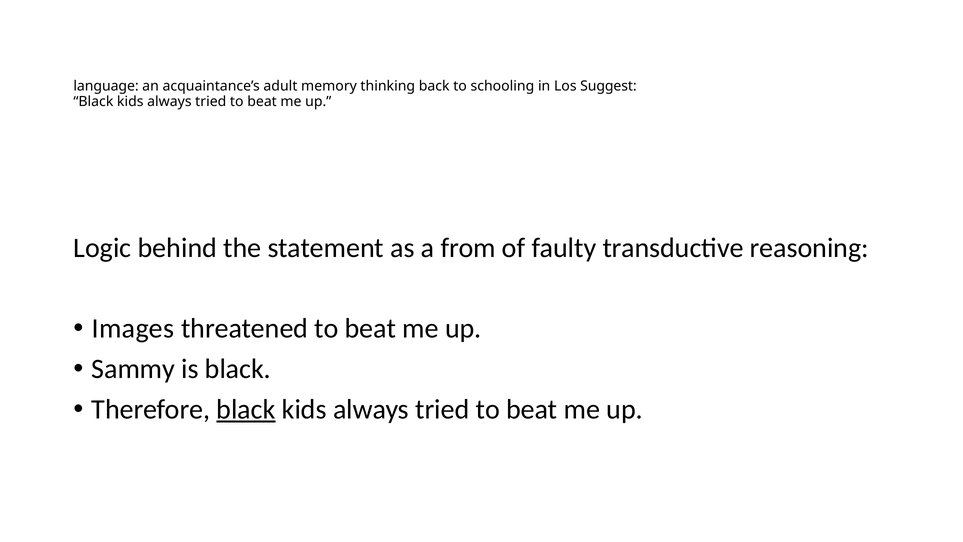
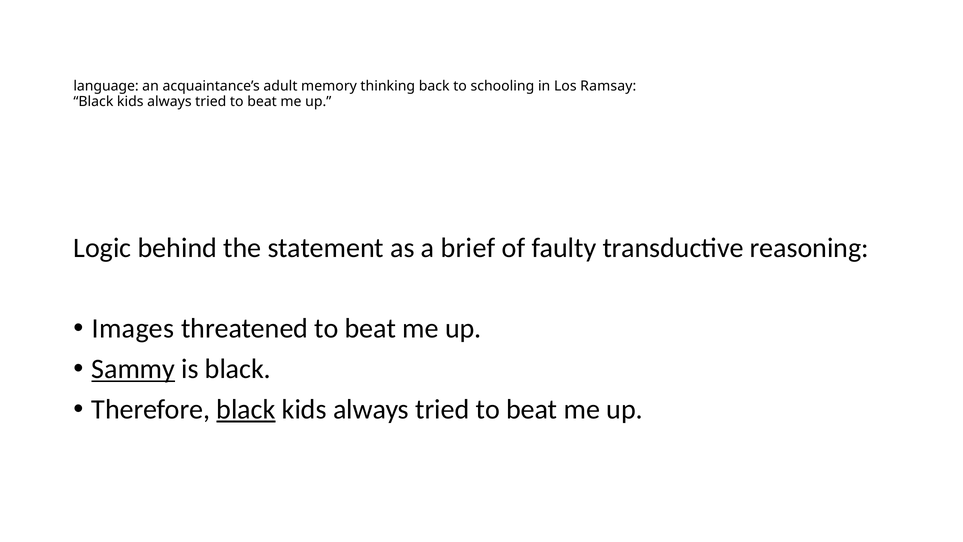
Suggest: Suggest -> Ramsay
from: from -> brief
Sammy underline: none -> present
